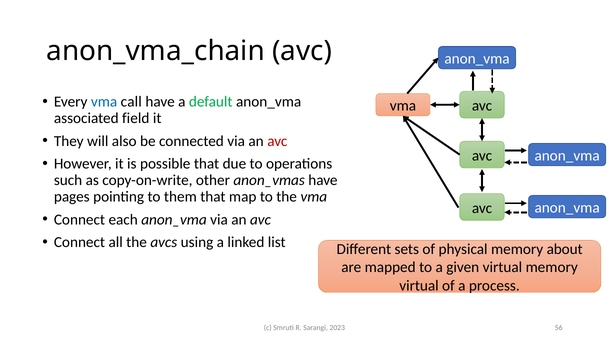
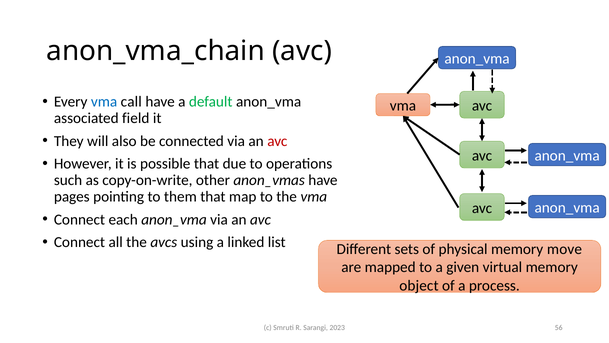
about: about -> move
virtual at (419, 285): virtual -> object
